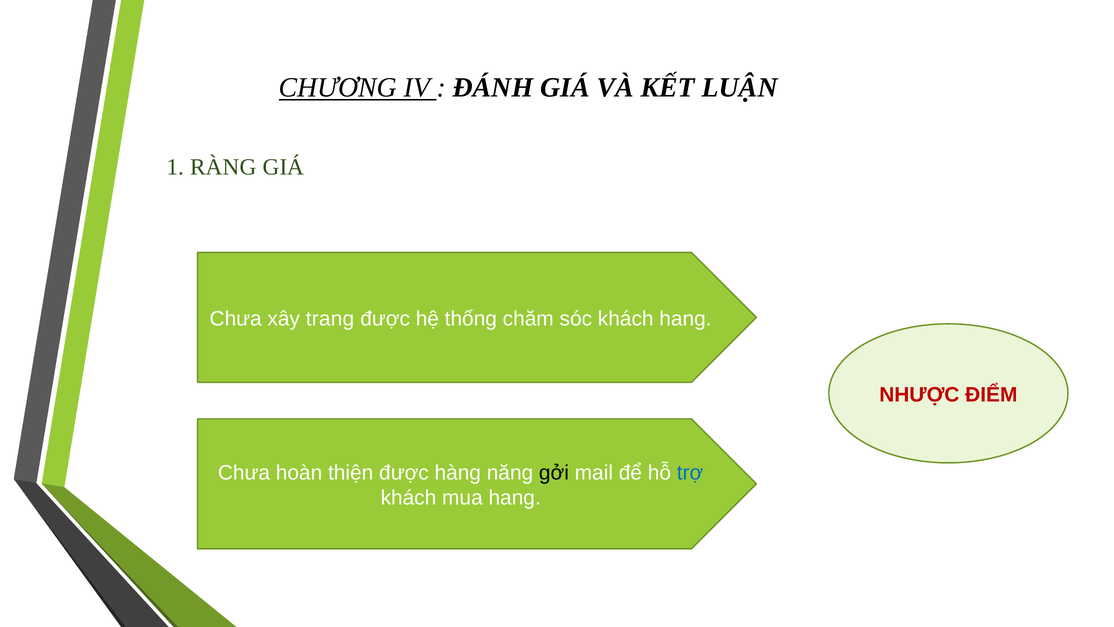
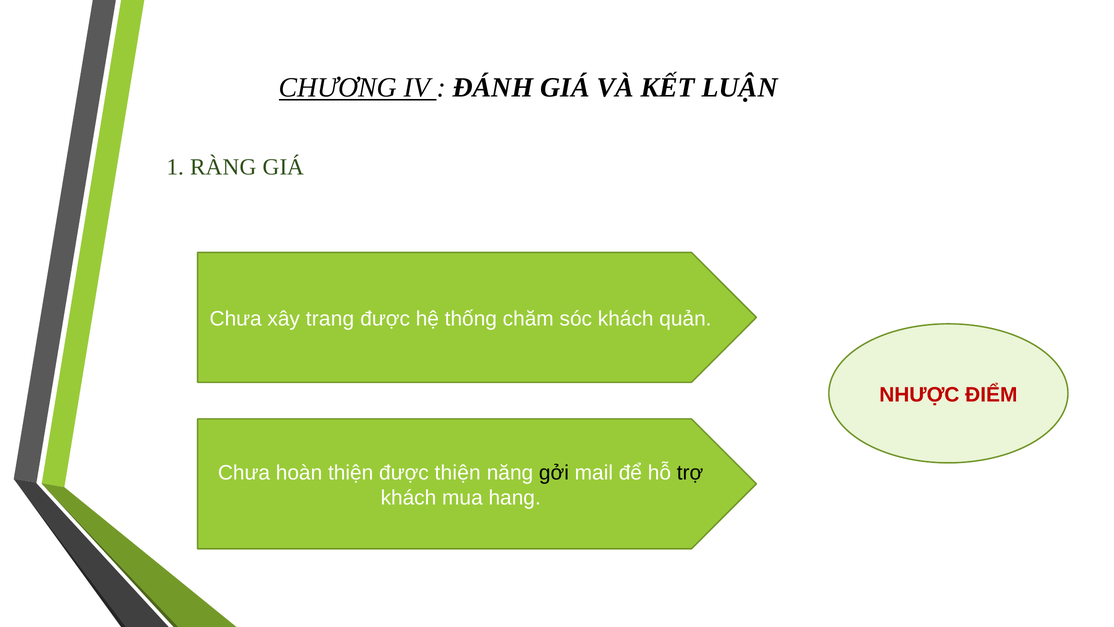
khách hang: hang -> quản
được hàng: hàng -> thiện
trợ colour: blue -> black
